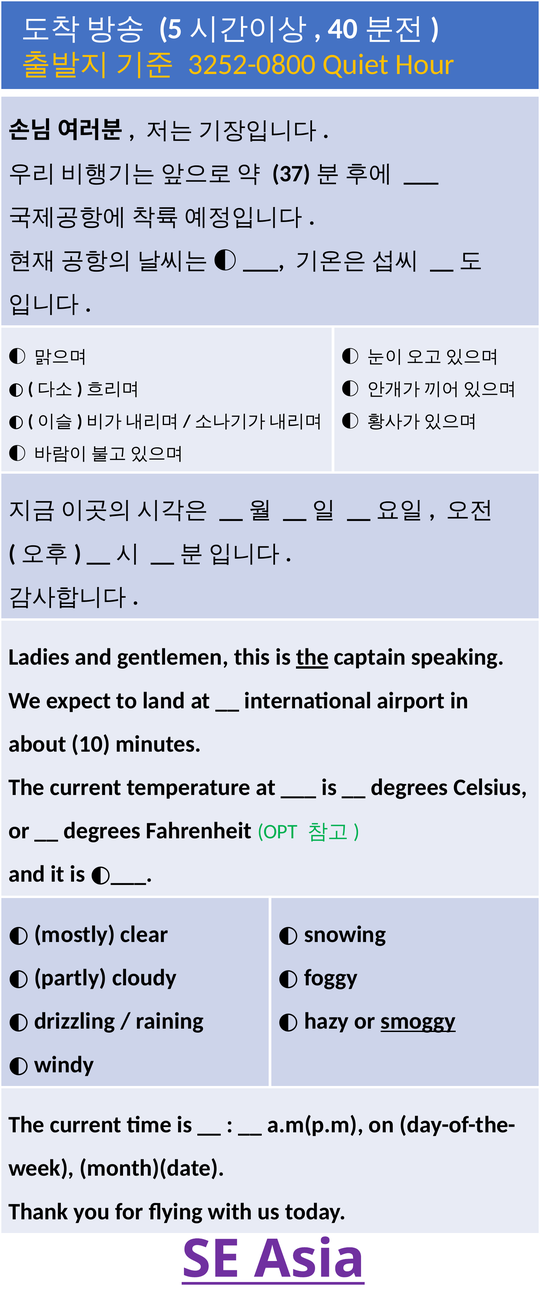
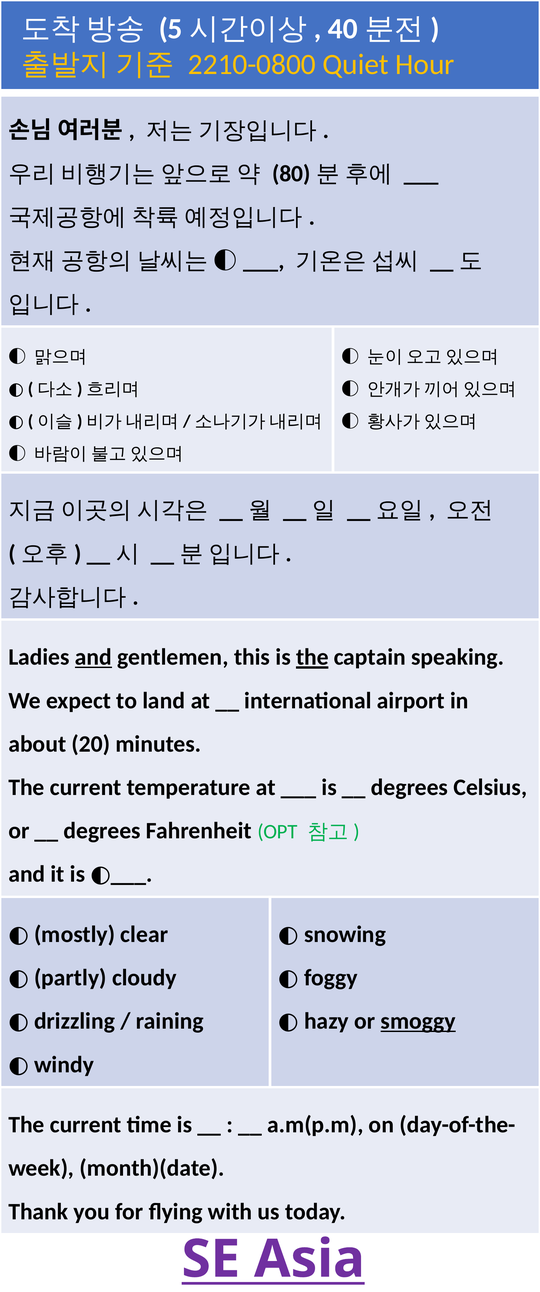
3252-0800: 3252-0800 -> 2210-0800
37: 37 -> 80
and at (93, 657) underline: none -> present
10: 10 -> 20
